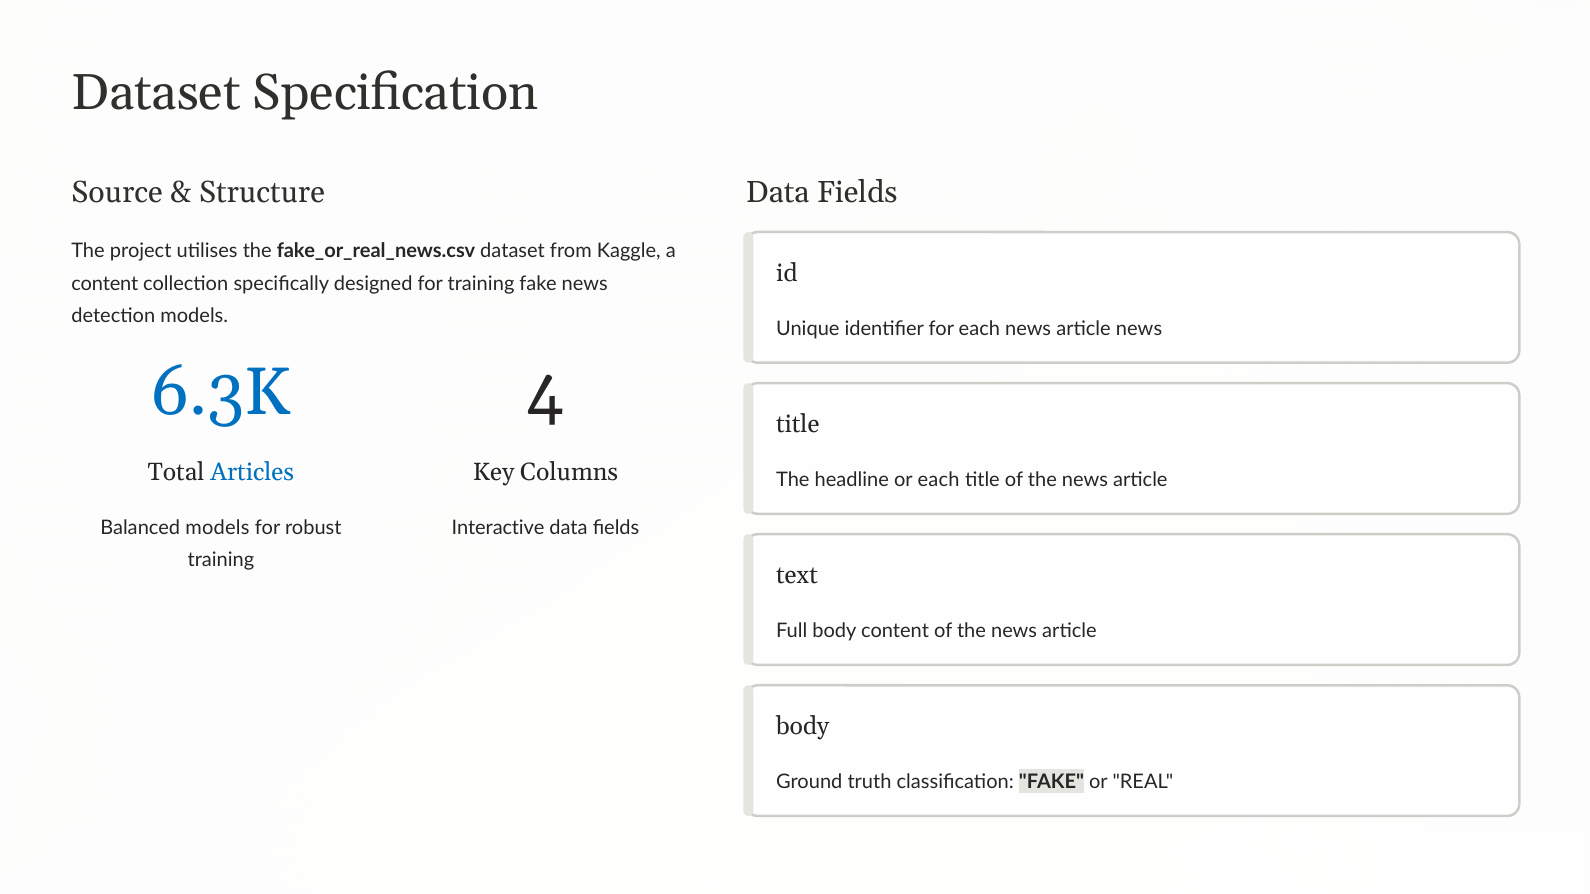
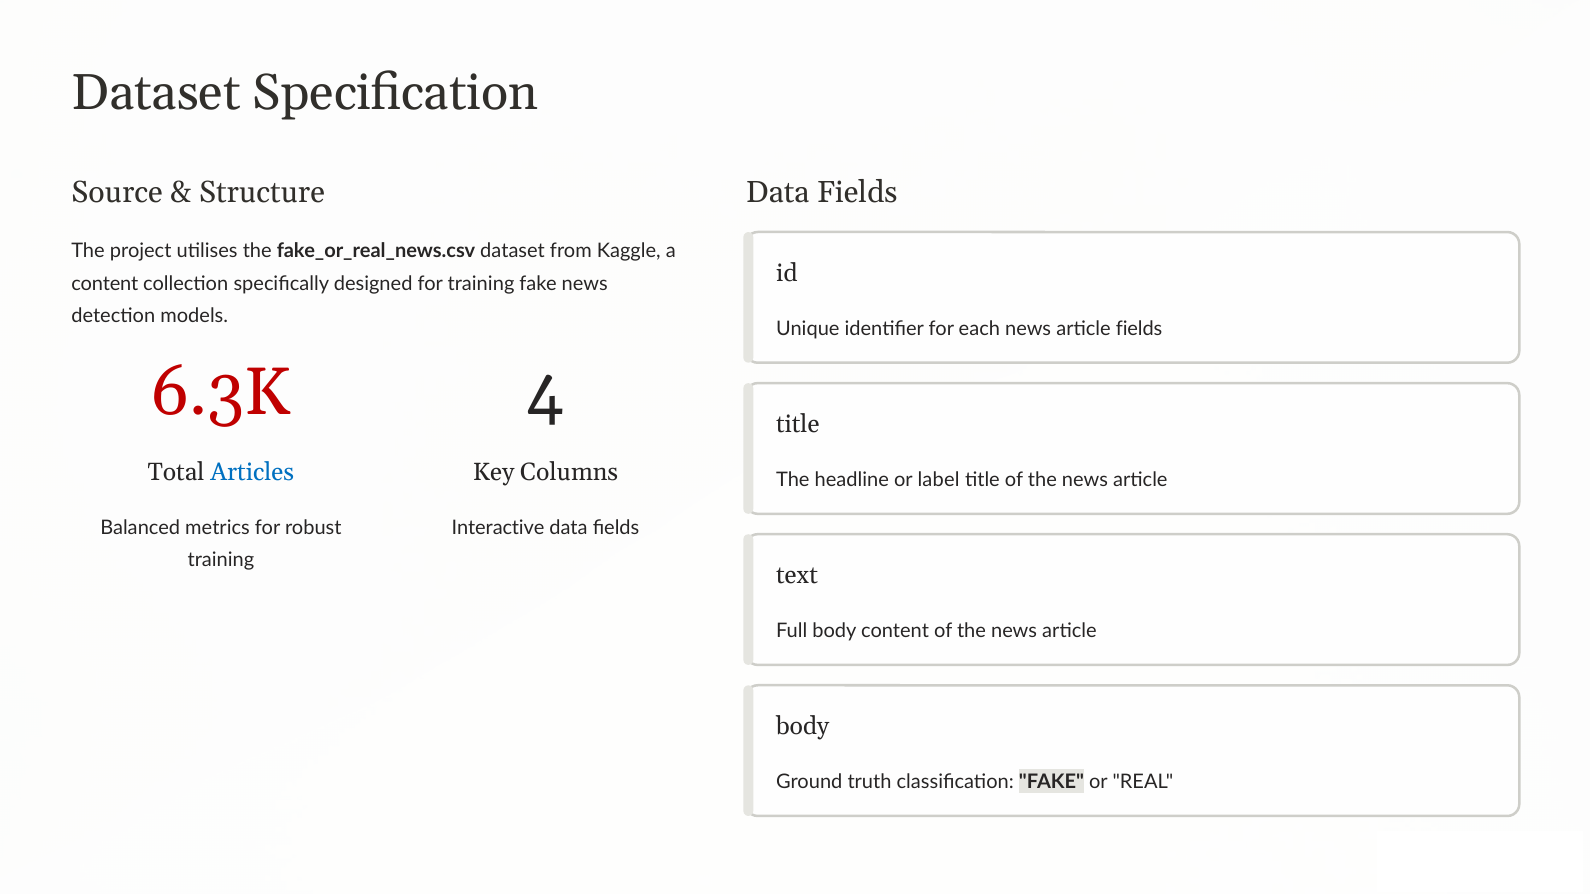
article news: news -> fields
6.3K colour: blue -> red
or each: each -> label
Balanced models: models -> metrics
